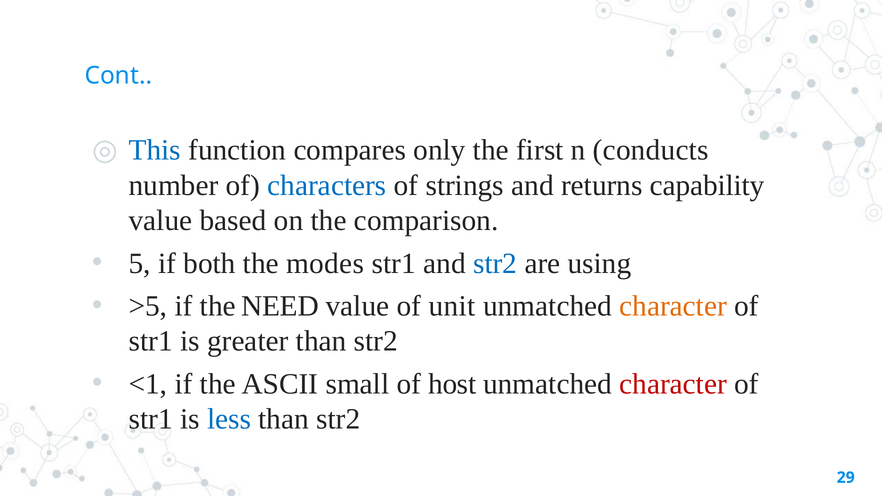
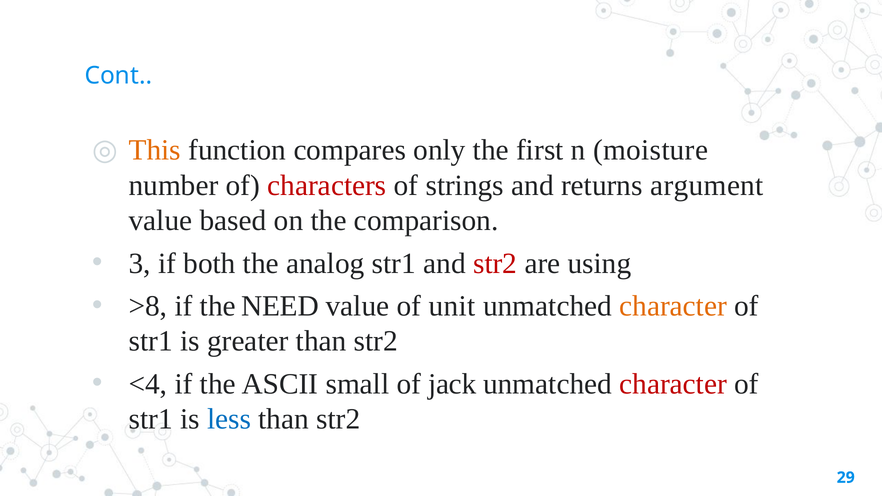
This colour: blue -> orange
conducts: conducts -> moisture
characters colour: blue -> red
capability: capability -> argument
5: 5 -> 3
modes: modes -> analog
str2 at (495, 263) colour: blue -> red
>5: >5 -> >8
<1: <1 -> <4
host: host -> jack
